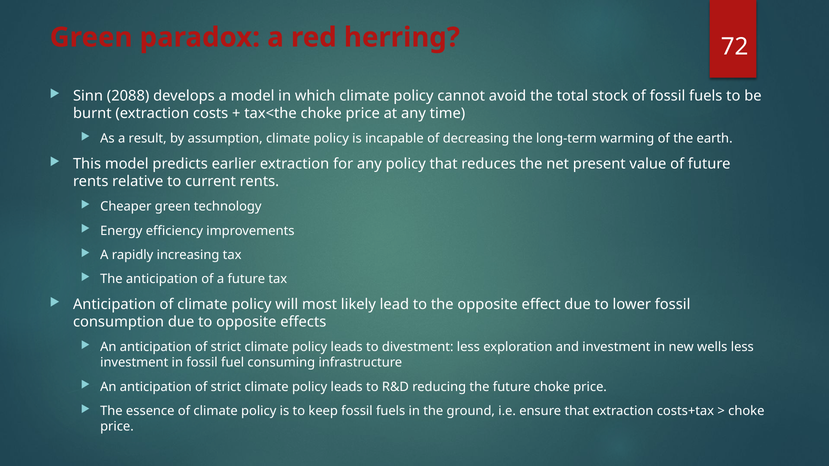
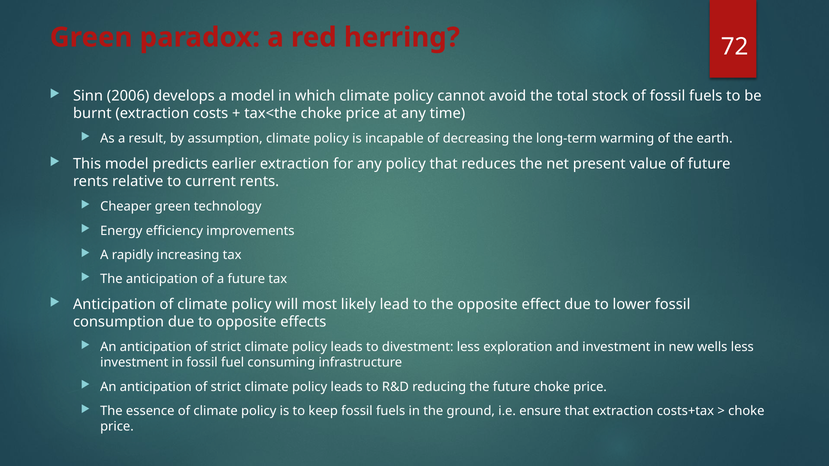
2088: 2088 -> 2006
